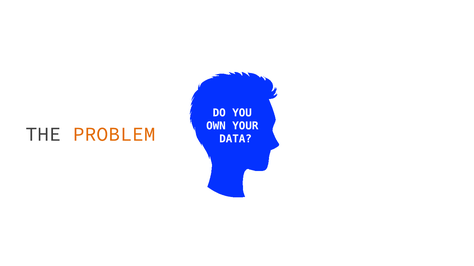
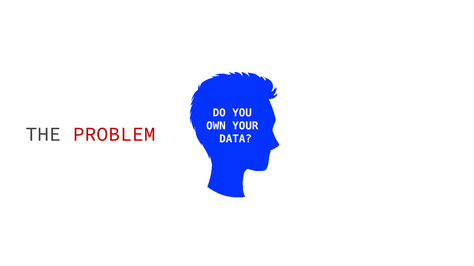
PROBLEM colour: orange -> red
